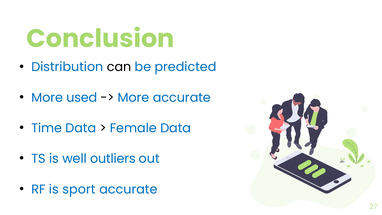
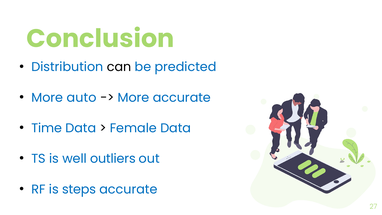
used: used -> auto
sport: sport -> steps
